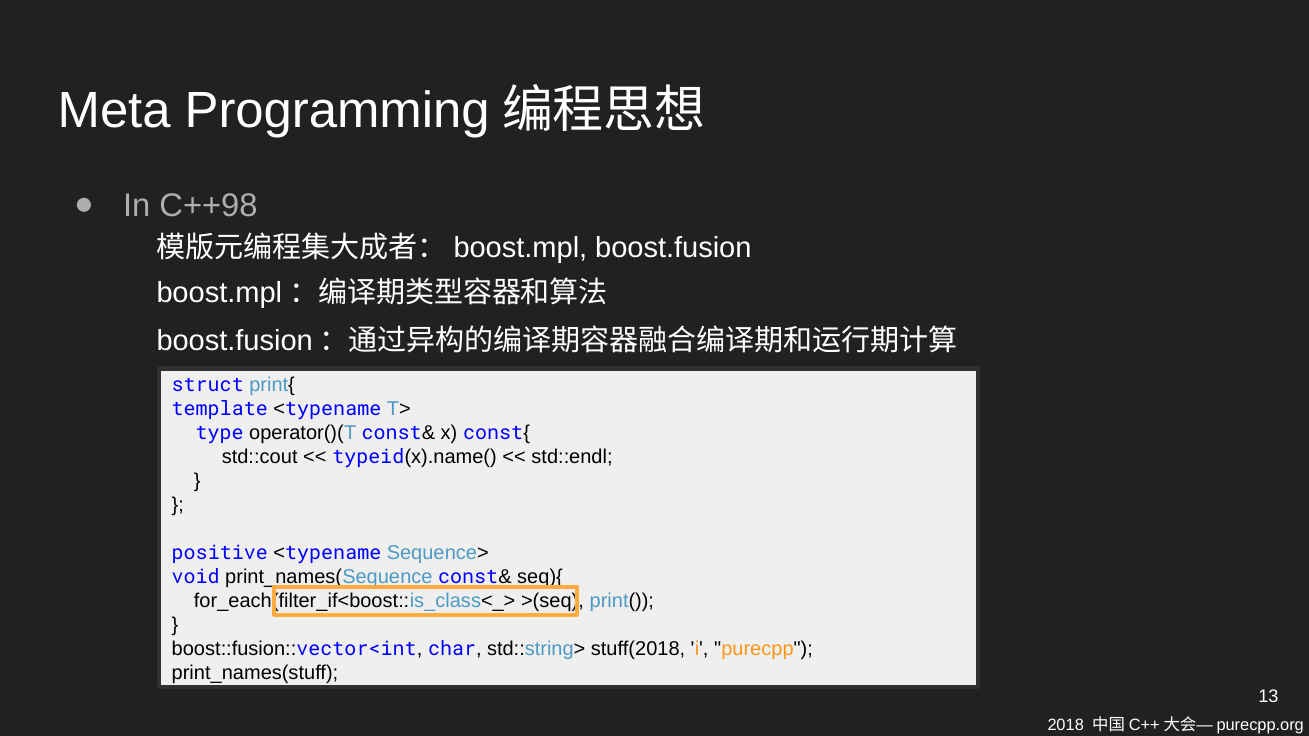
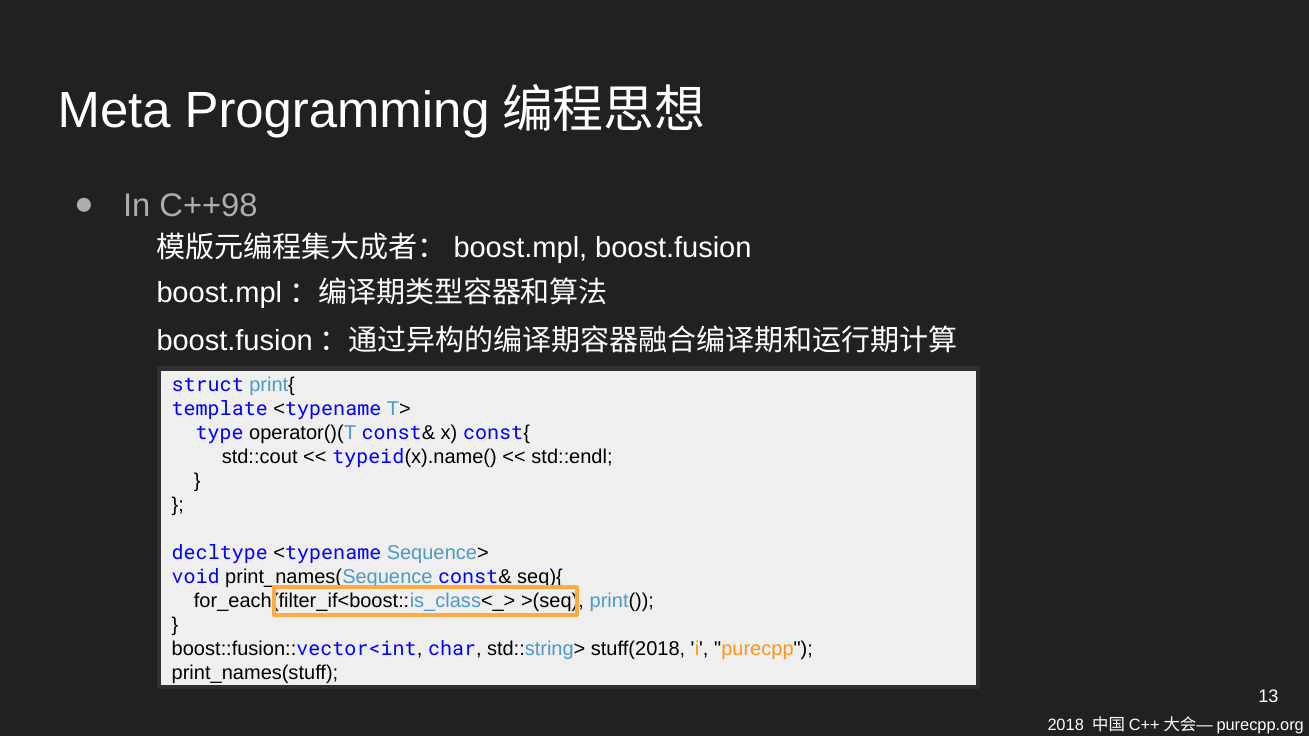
positive: positive -> decltype
